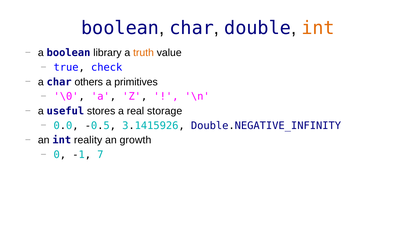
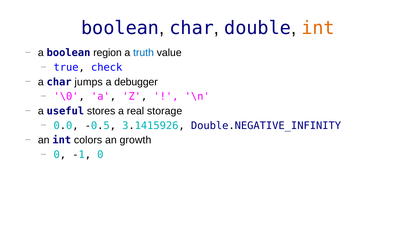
library: library -> region
truth colour: orange -> blue
others: others -> jumps
primitives: primitives -> debugger
reality: reality -> colors
-1 7: 7 -> 0
